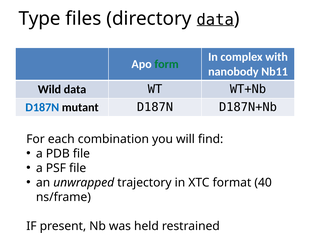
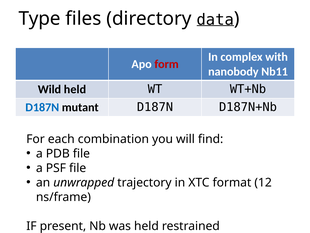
form colour: green -> red
Wild data: data -> held
40: 40 -> 12
